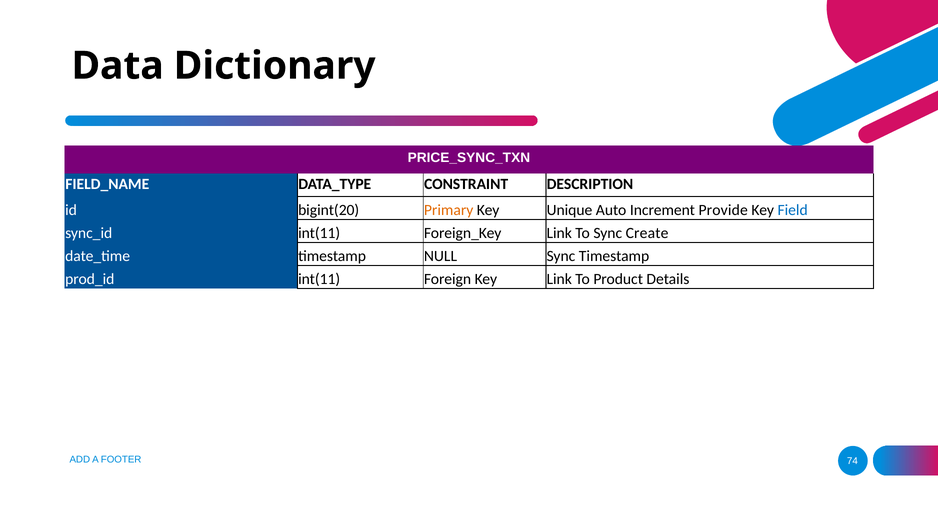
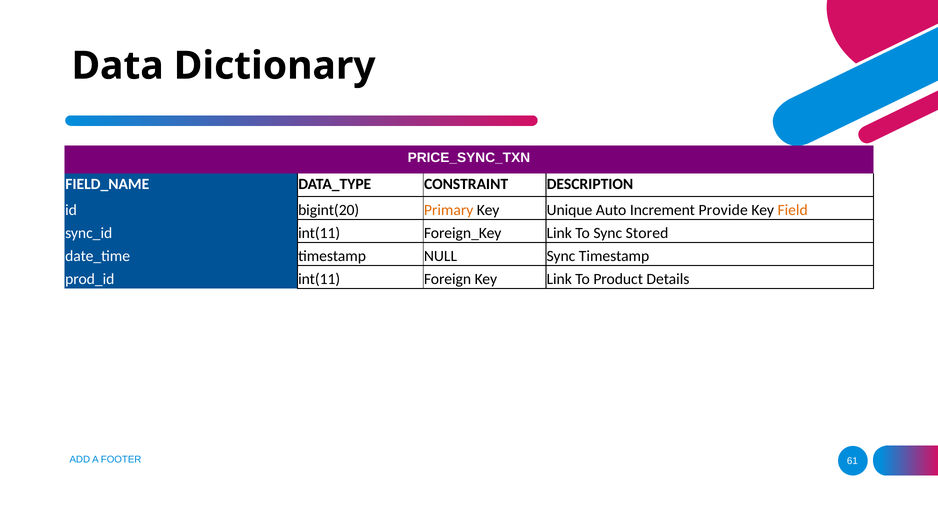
Field colour: blue -> orange
Create: Create -> Stored
74: 74 -> 61
